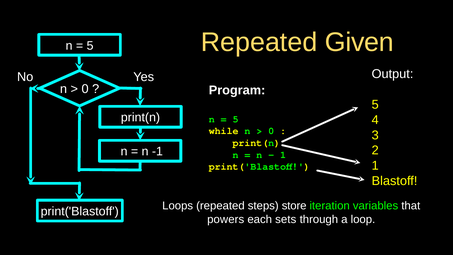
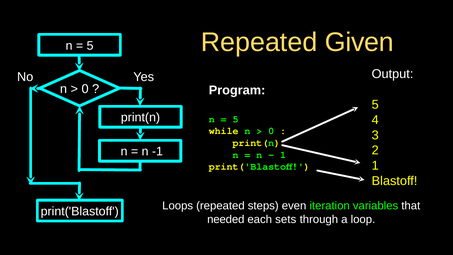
store: store -> even
powers: powers -> needed
